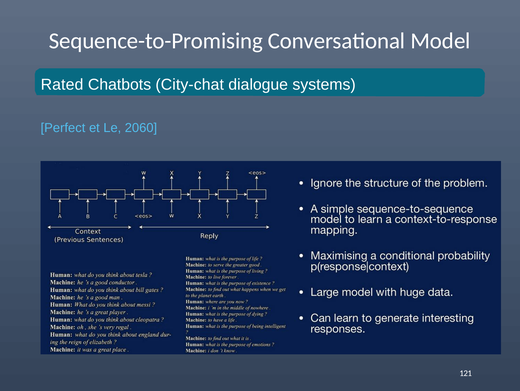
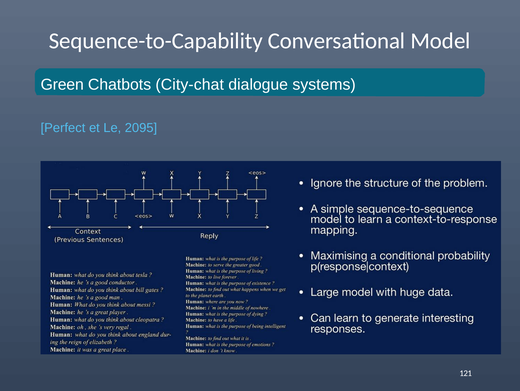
Sequence-to-Promising: Sequence-to-Promising -> Sequence-to-Capability
Rated: Rated -> Green
2060: 2060 -> 2095
